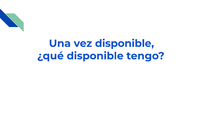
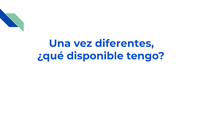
vez disponible: disponible -> diferentes
